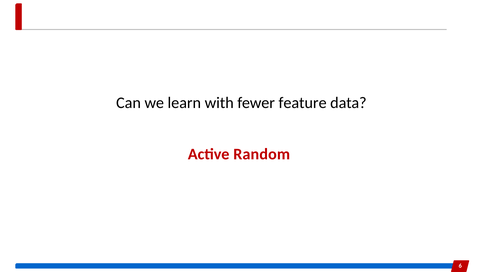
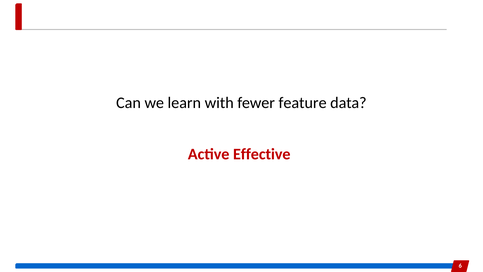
Random: Random -> Effective
